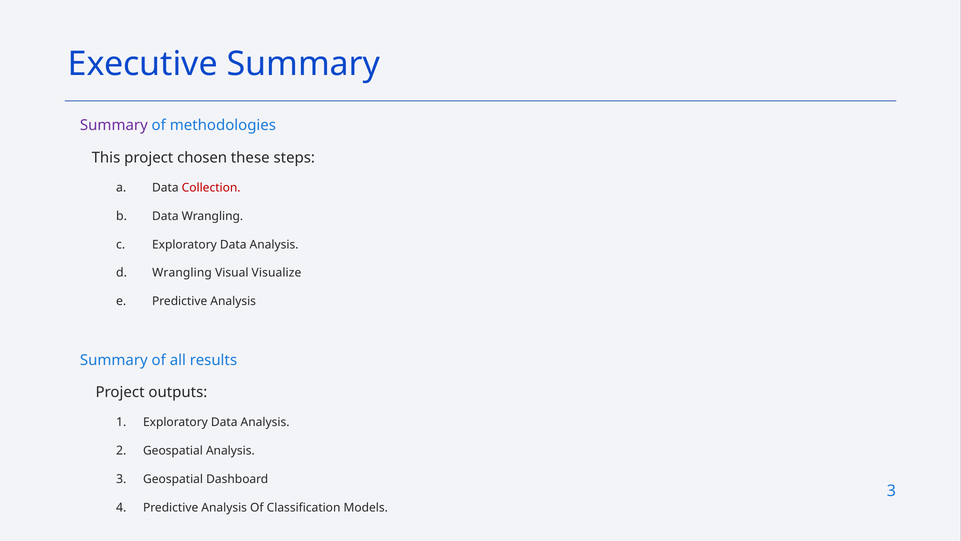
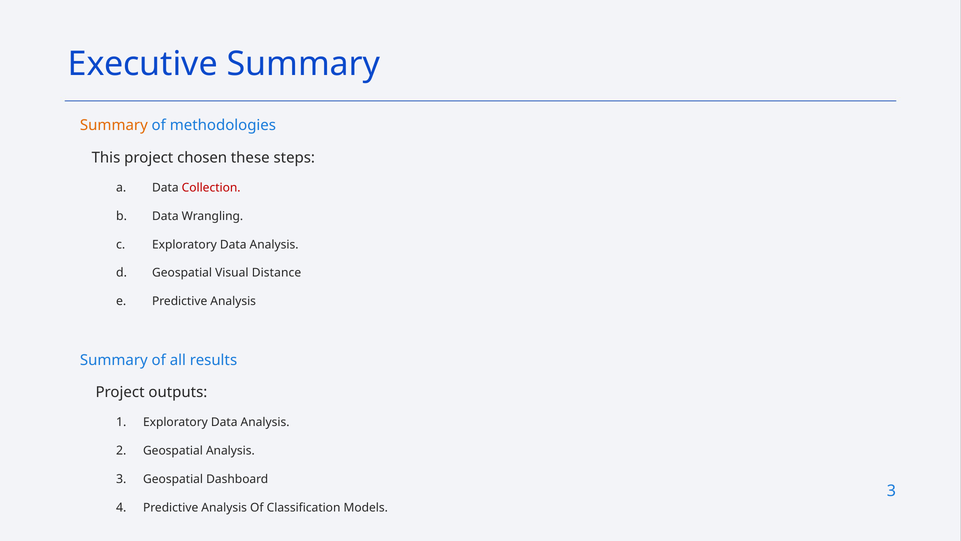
Summary at (114, 125) colour: purple -> orange
Wrangling at (182, 273): Wrangling -> Geospatial
Visualize: Visualize -> Distance
